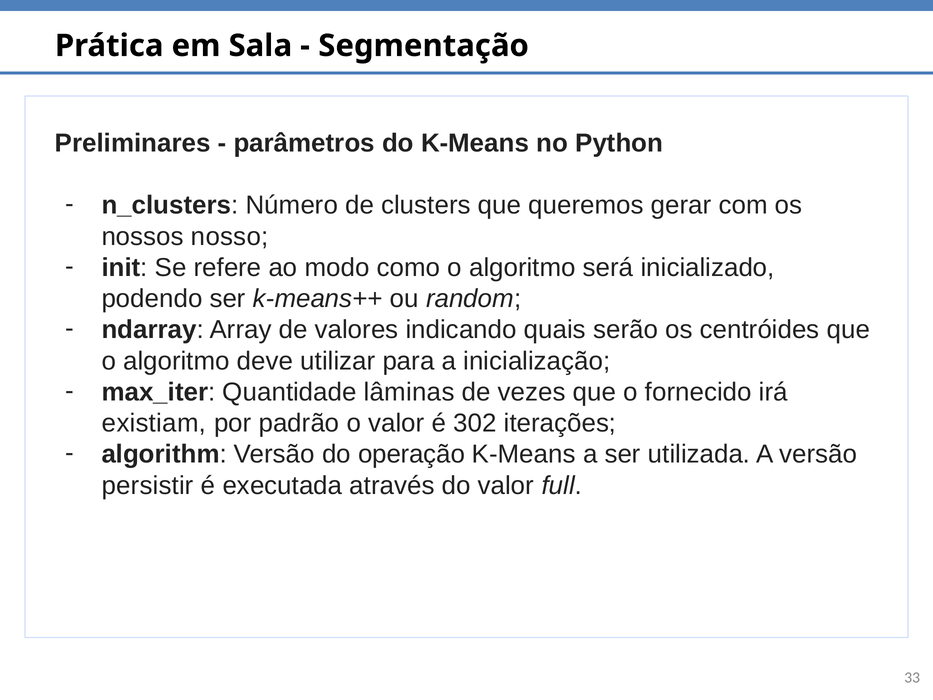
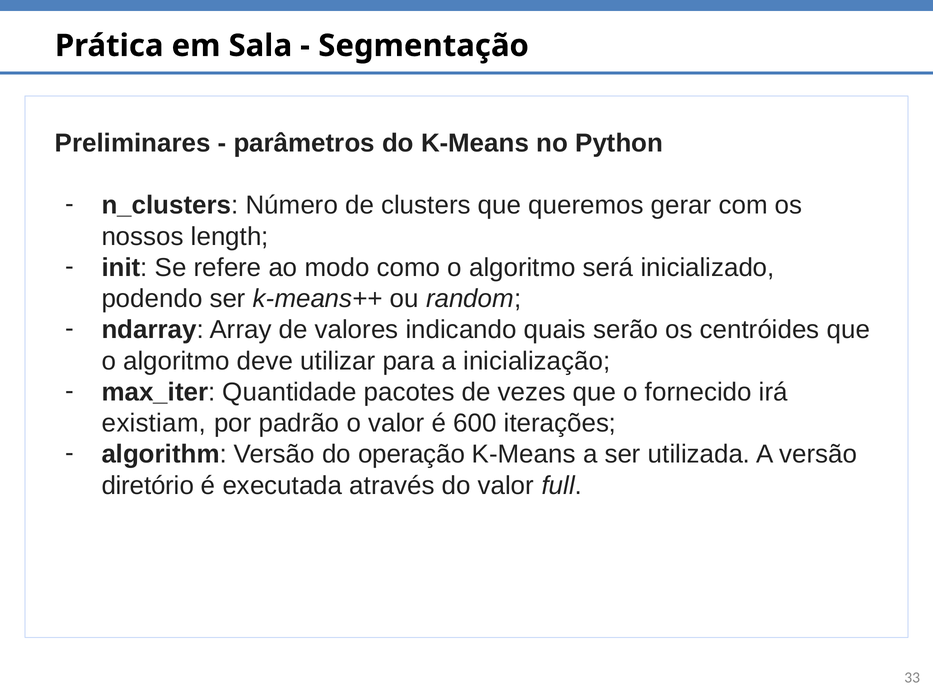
nosso: nosso -> length
lâminas: lâminas -> pacotes
302: 302 -> 600
persistir: persistir -> diretório
